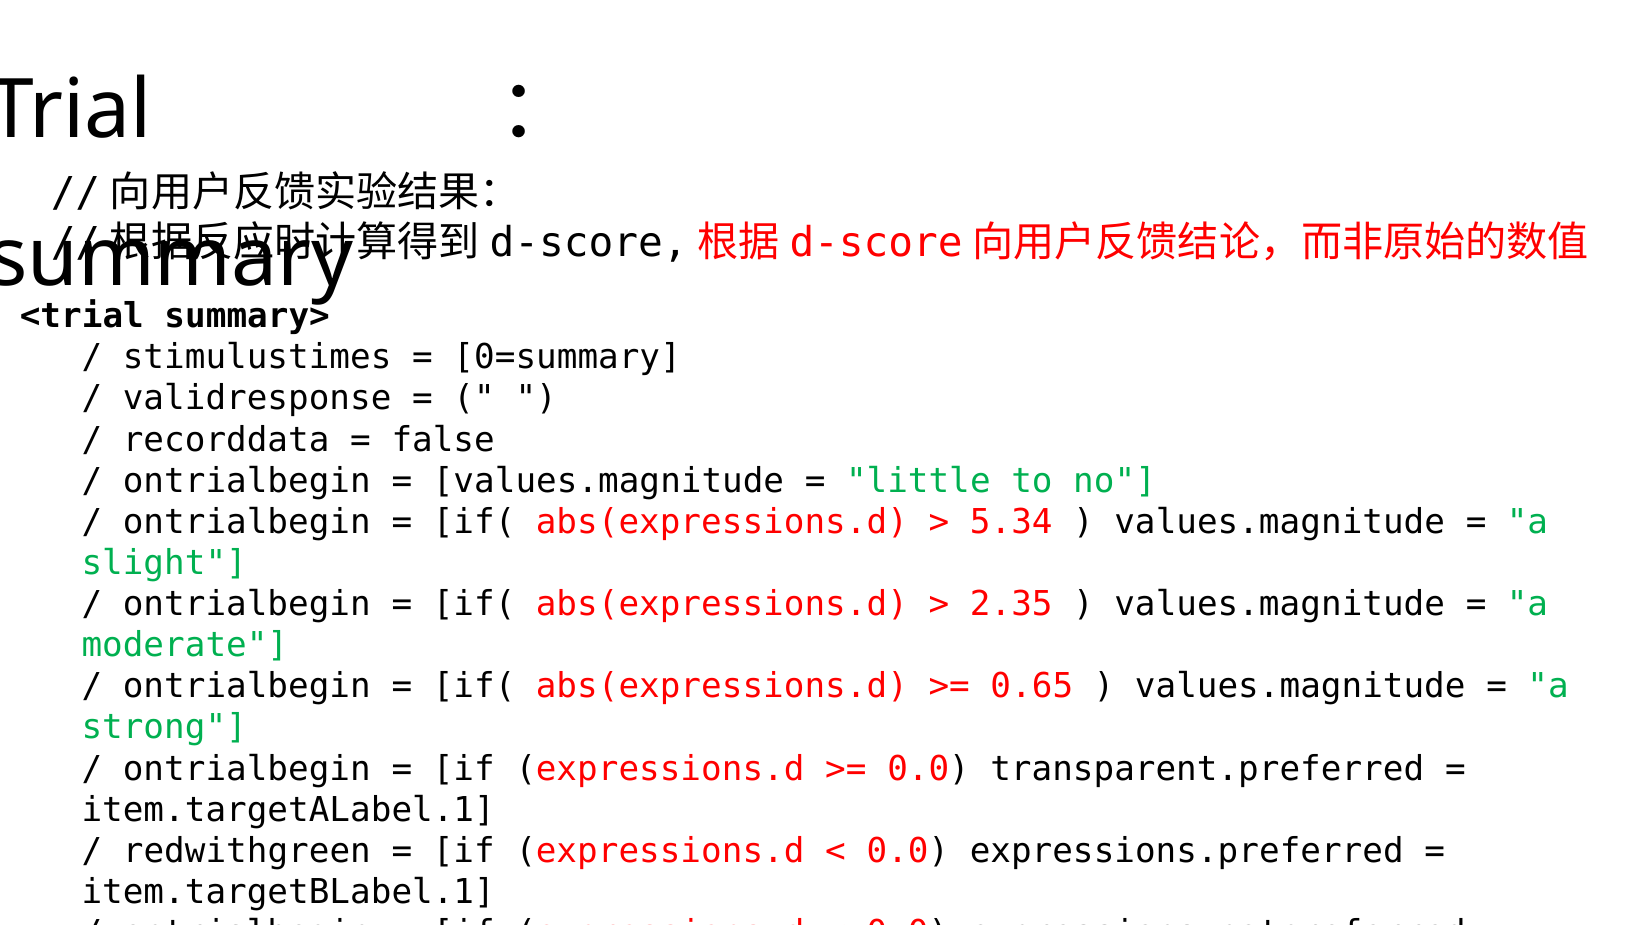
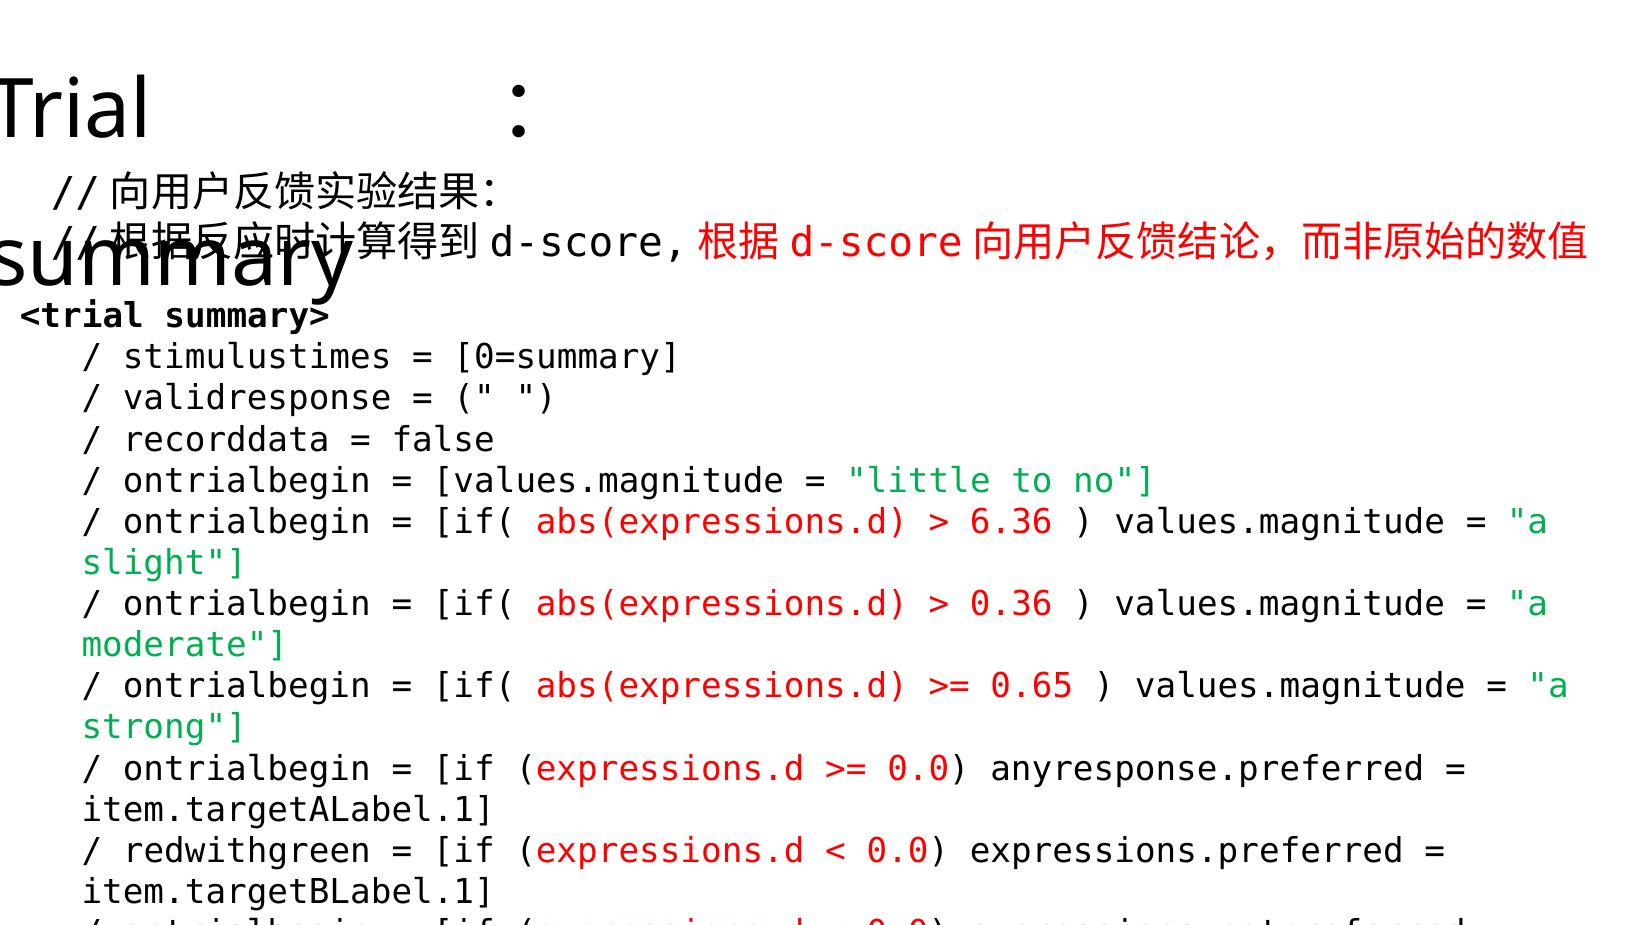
5.34: 5.34 -> 6.36
2.35: 2.35 -> 0.36
transparent.preferred: transparent.preferred -> anyresponse.preferred
